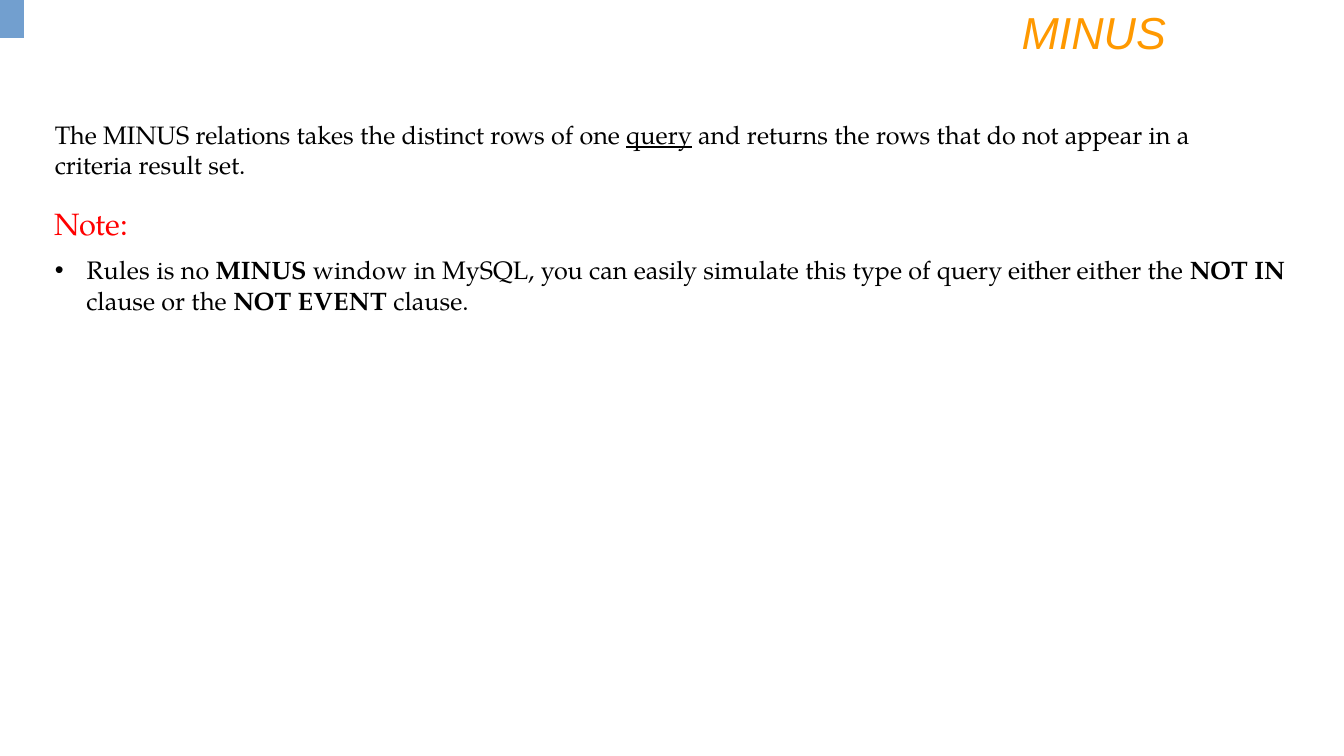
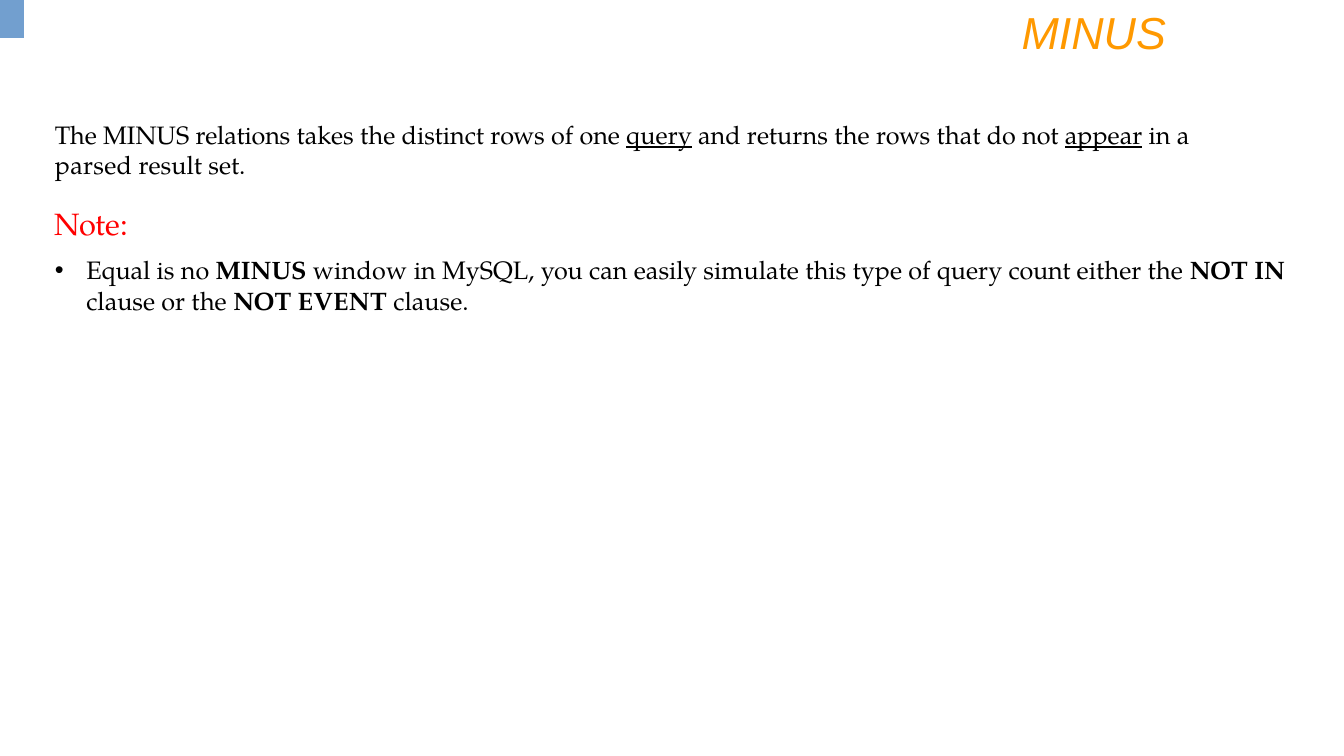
appear underline: none -> present
criteria: criteria -> parsed
Rules: Rules -> Equal
query either: either -> count
